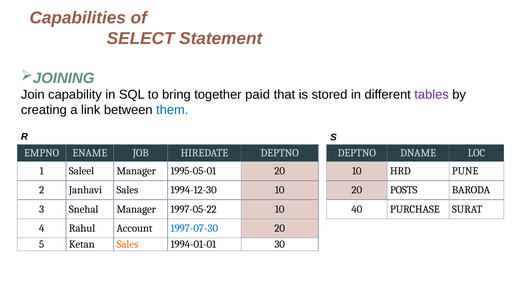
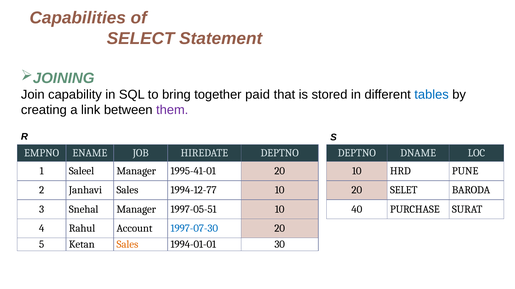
tables colour: purple -> blue
them colour: blue -> purple
1995-05-01: 1995-05-01 -> 1995-41-01
1994-12-30: 1994-12-30 -> 1994-12-77
POSTS: POSTS -> SELET
1997-05-22: 1997-05-22 -> 1997-05-51
